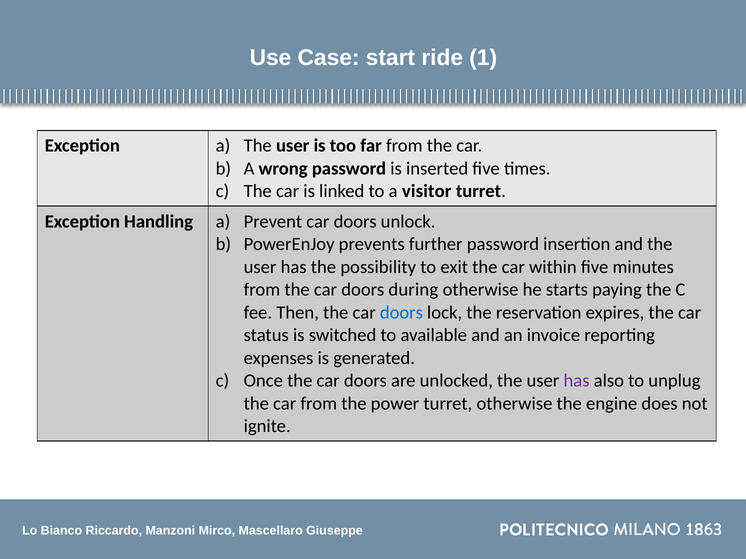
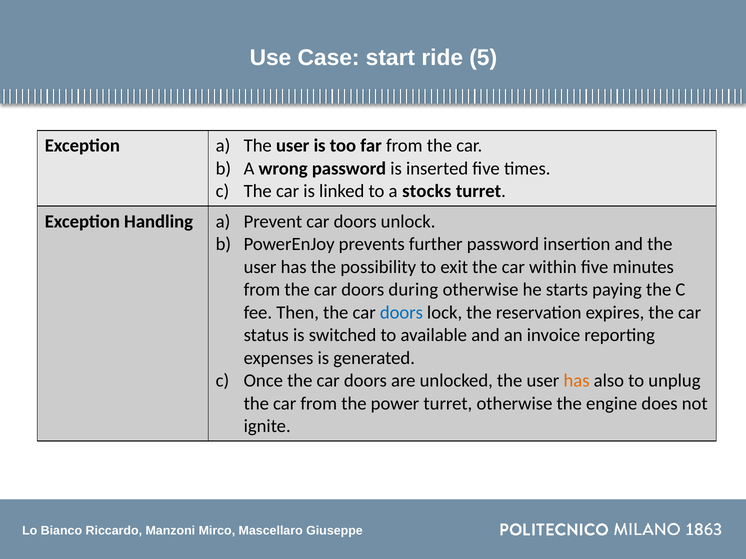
1: 1 -> 5
visitor: visitor -> stocks
has at (577, 381) colour: purple -> orange
